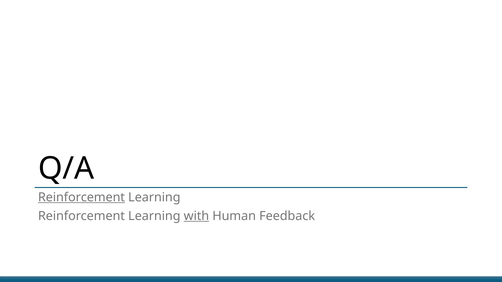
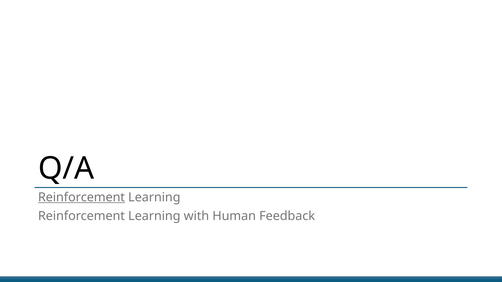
with underline: present -> none
